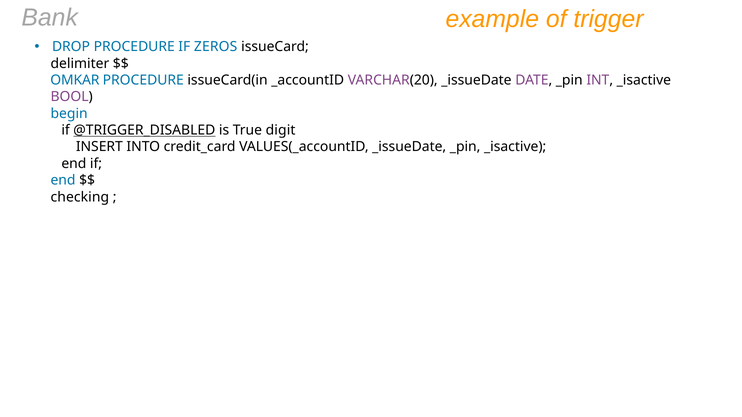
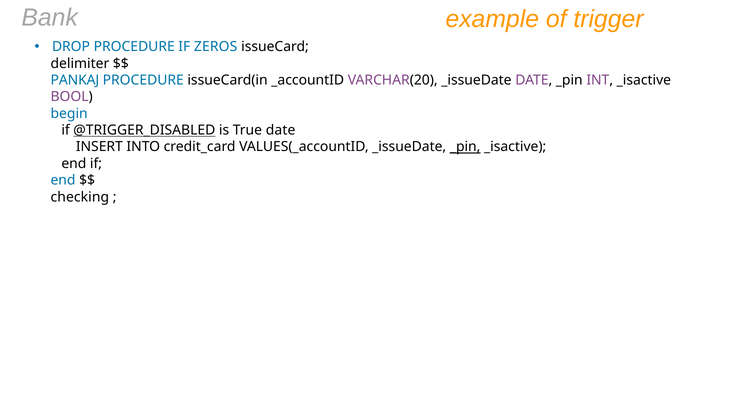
OMKAR: OMKAR -> PANKAJ
True digit: digit -> date
_pin at (465, 147) underline: none -> present
